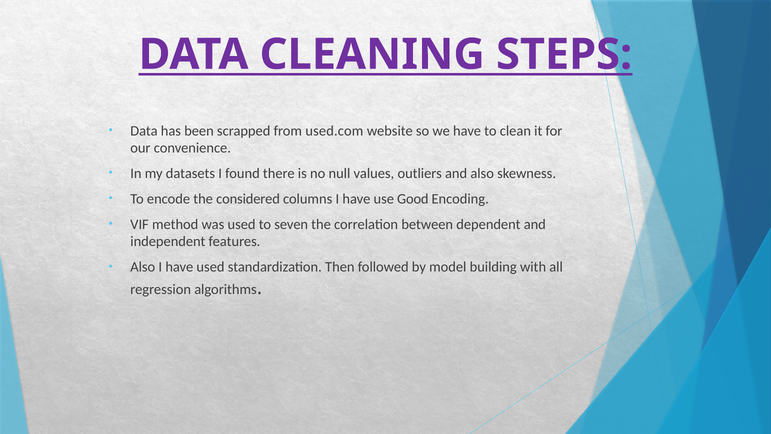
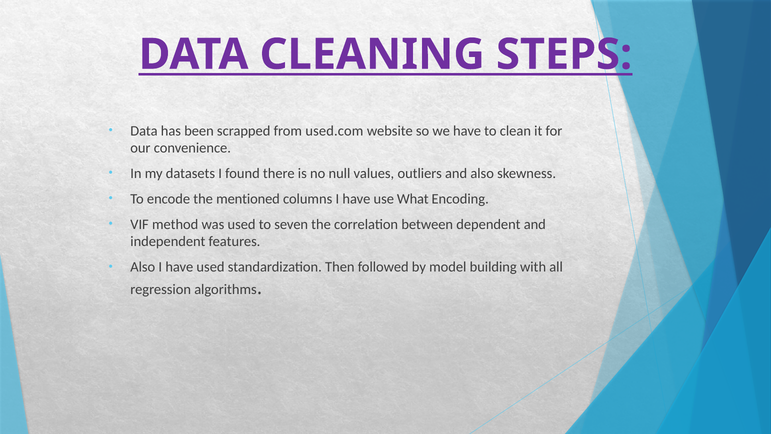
considered: considered -> mentioned
Good: Good -> What
